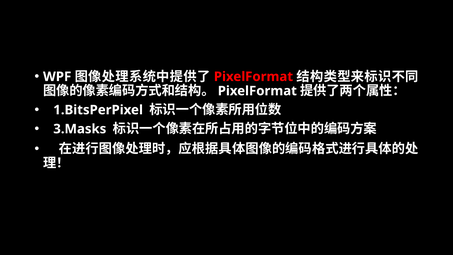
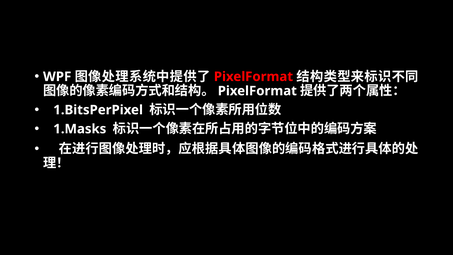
3.Masks: 3.Masks -> 1.Masks
